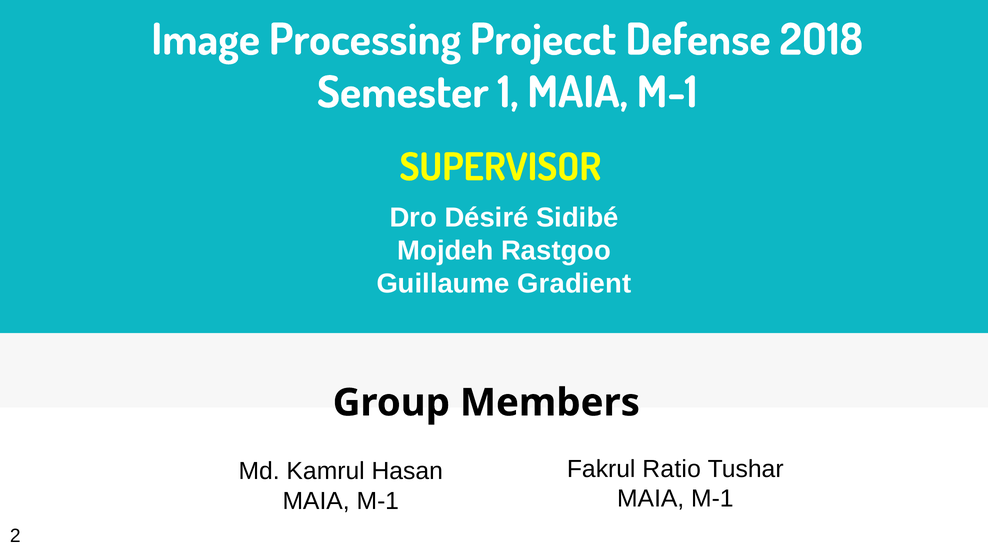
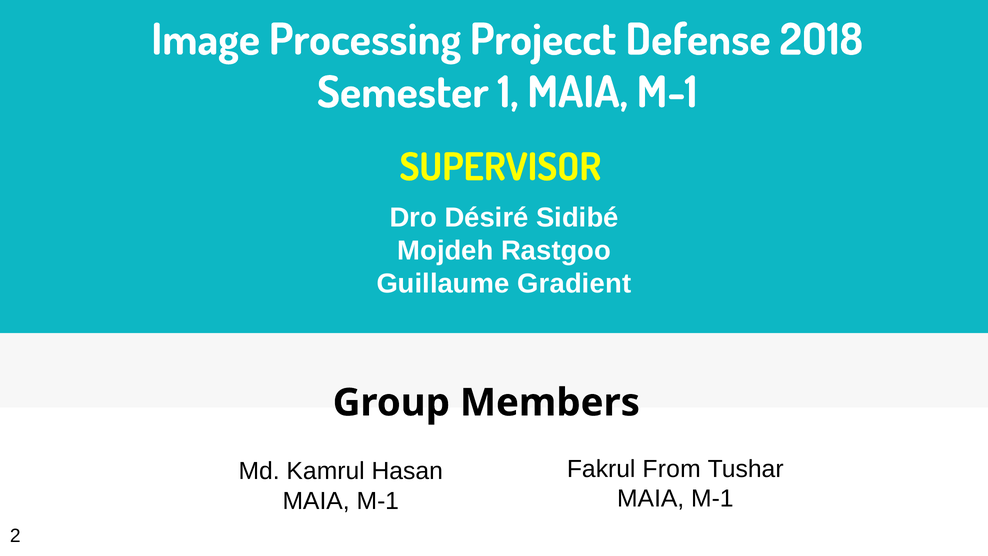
Ratio: Ratio -> From
